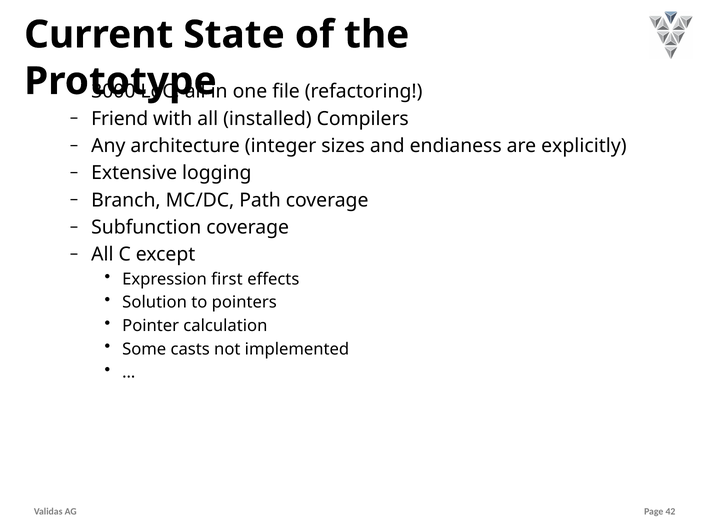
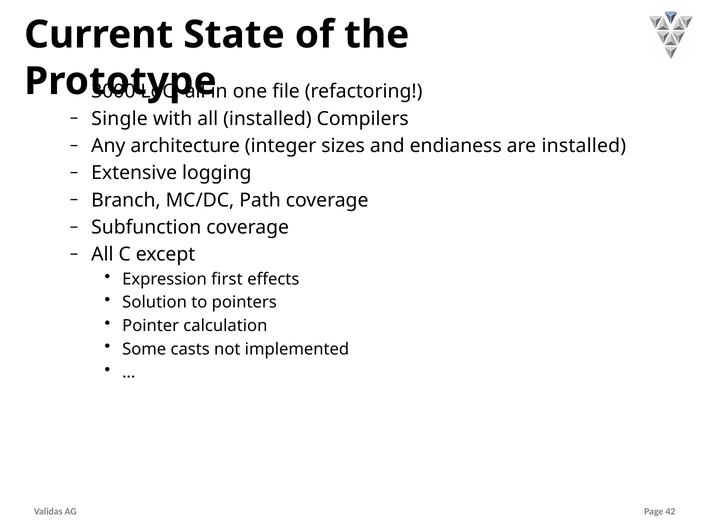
Friend: Friend -> Single
are explicitly: explicitly -> installed
